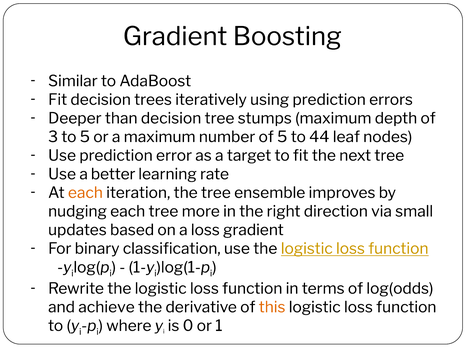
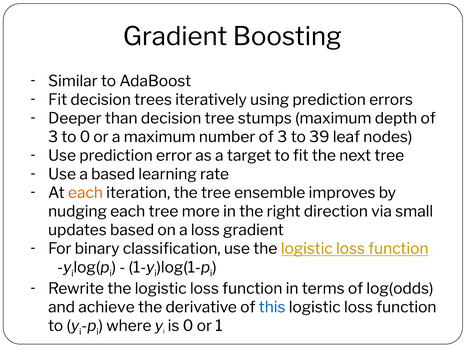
to 5: 5 -> 0
number of 5: 5 -> 3
44: 44 -> 39
a better: better -> based
this colour: orange -> blue
